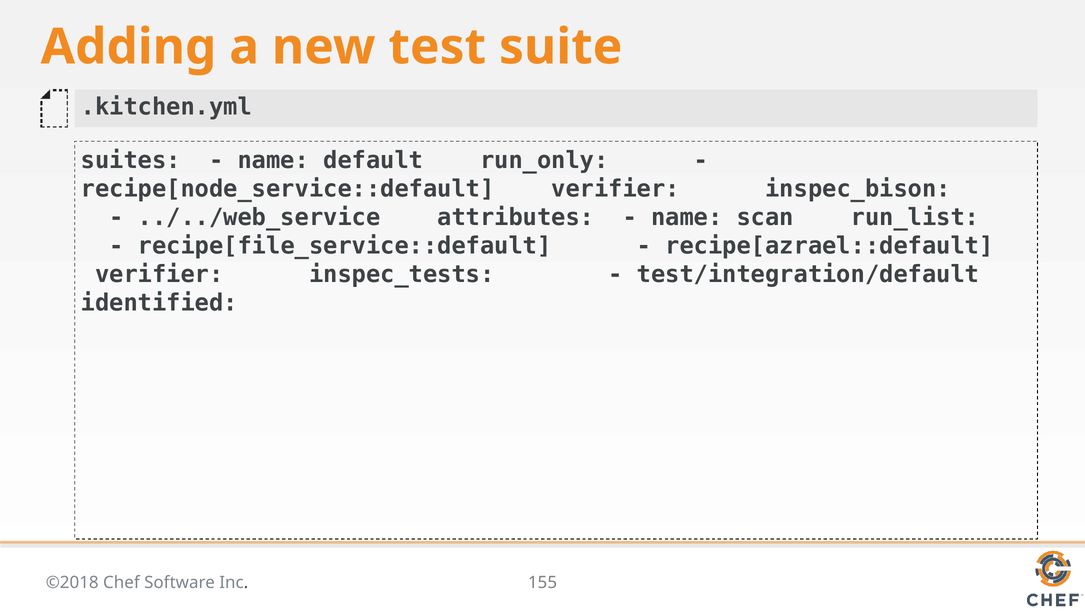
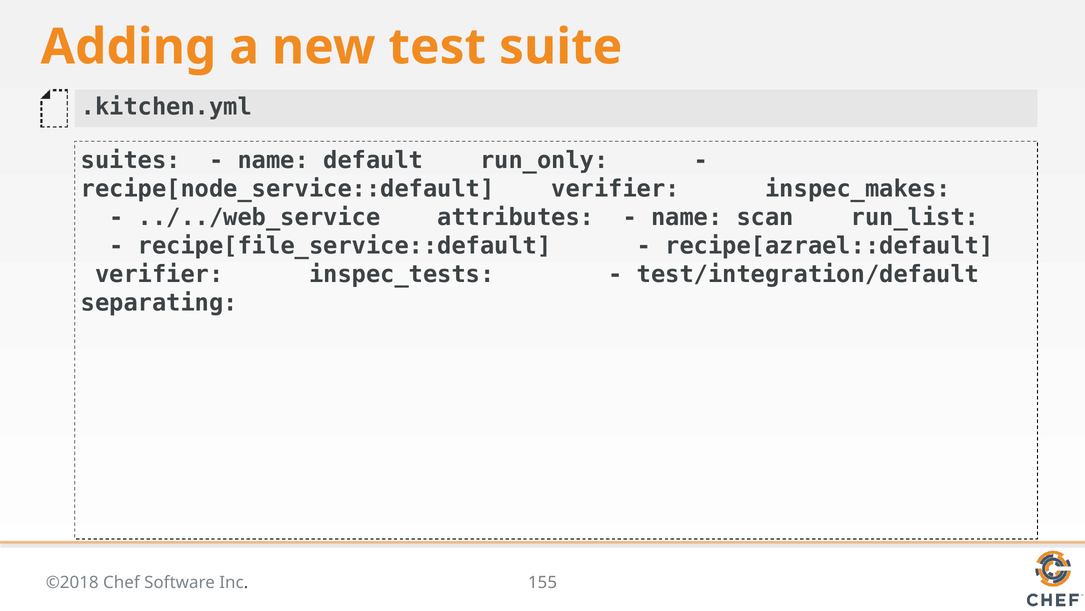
inspec_bison: inspec_bison -> inspec_makes
identified: identified -> separating
